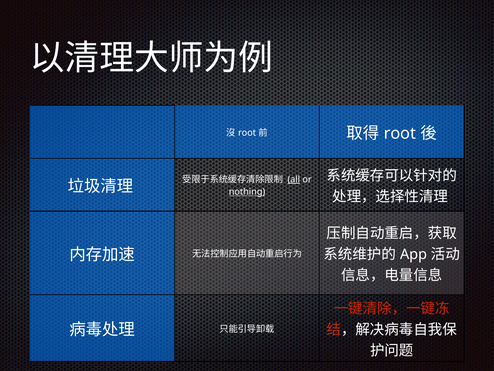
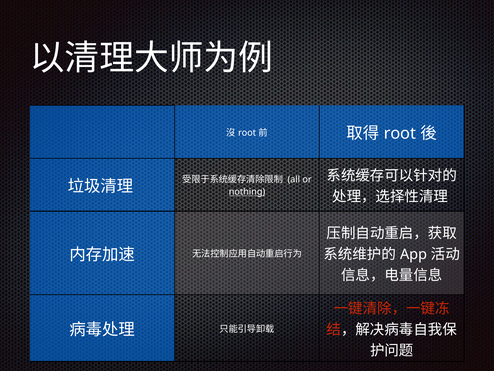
all underline: present -> none
